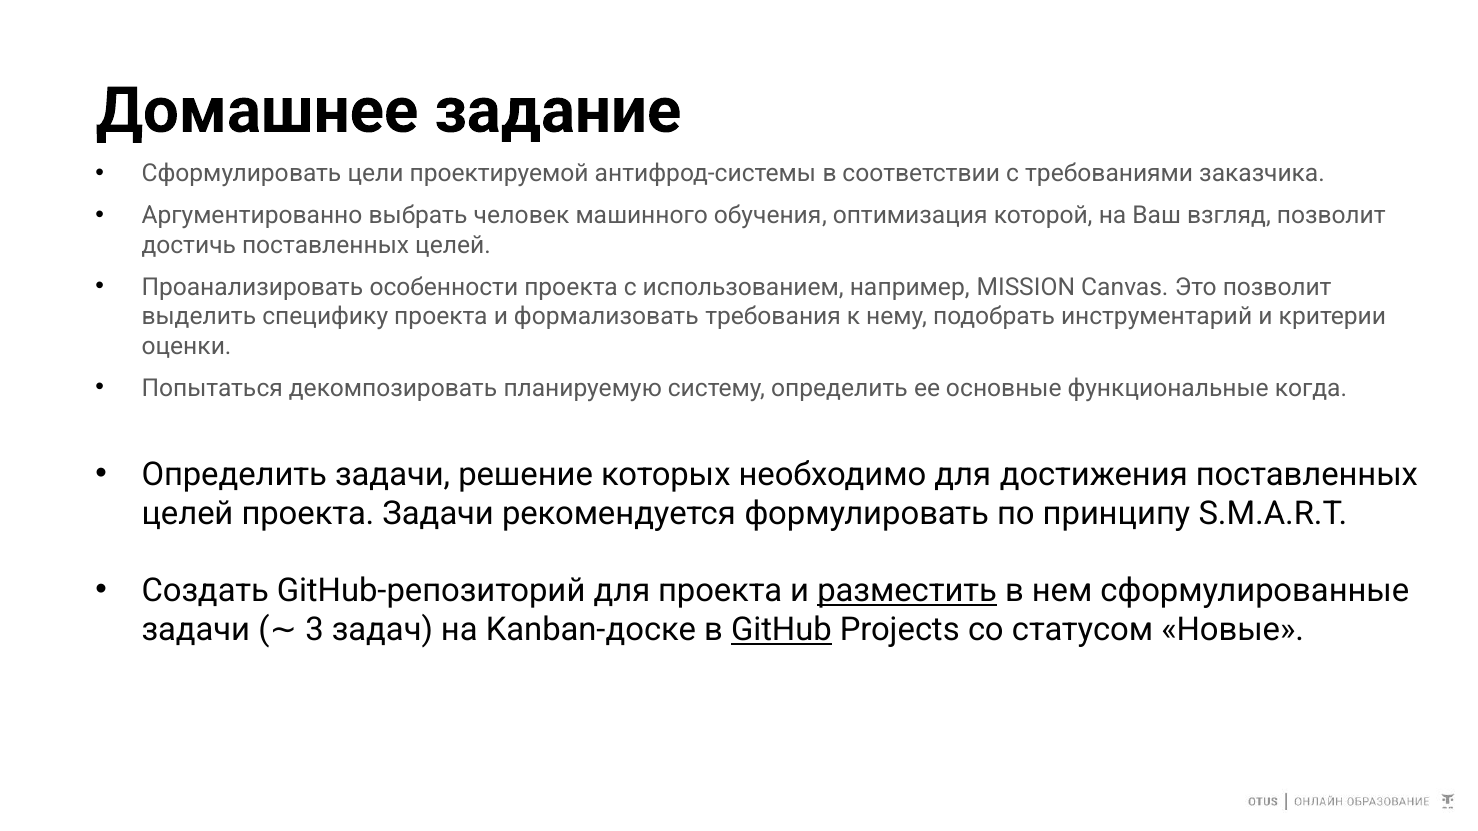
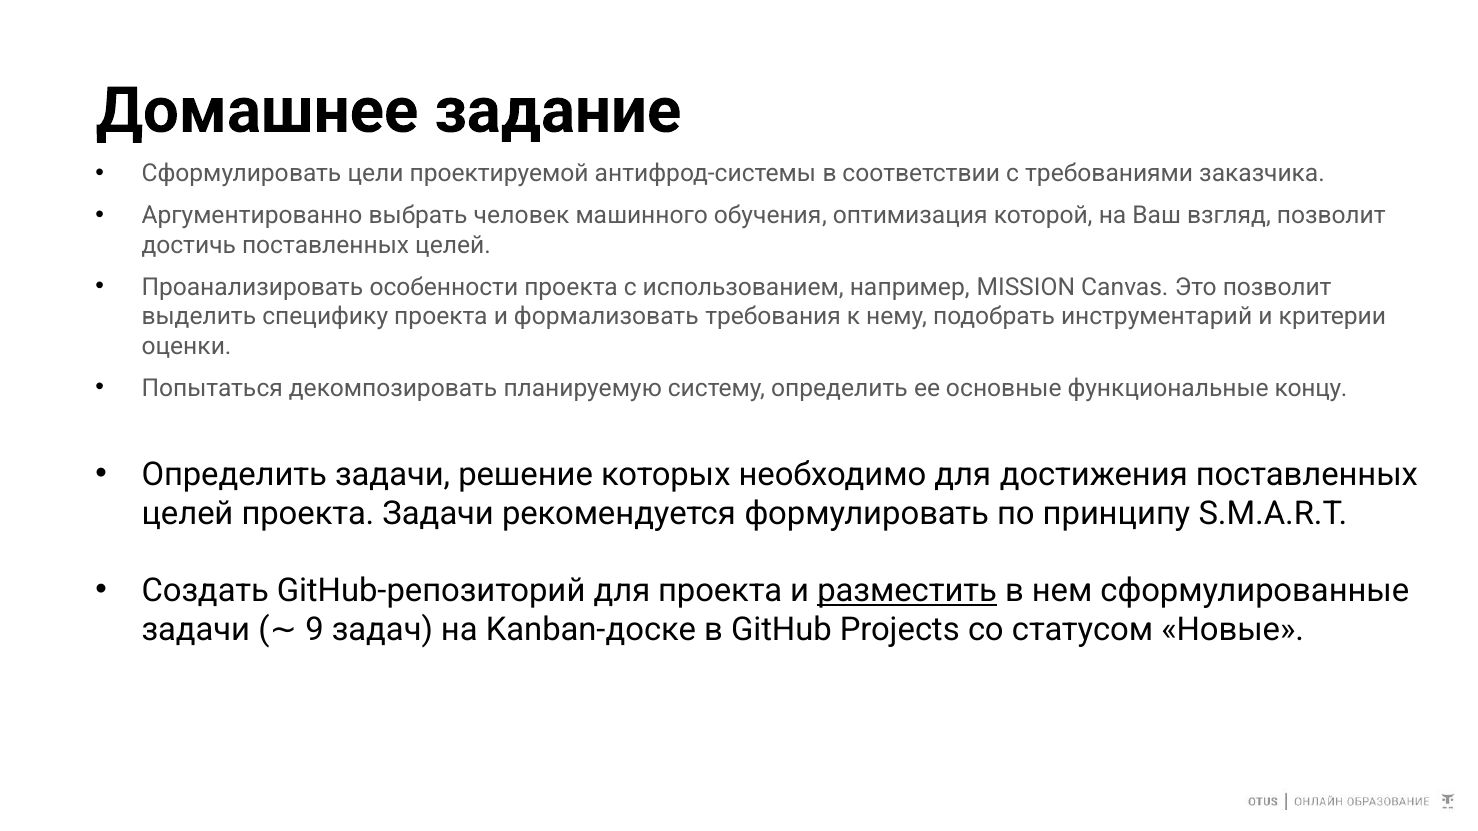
когда: когда -> концу
3: 3 -> 9
GitHub underline: present -> none
